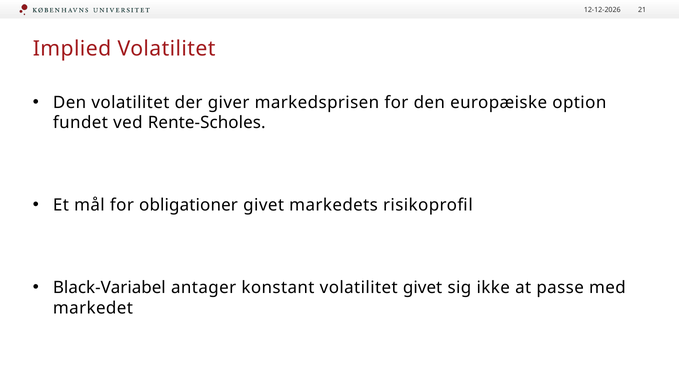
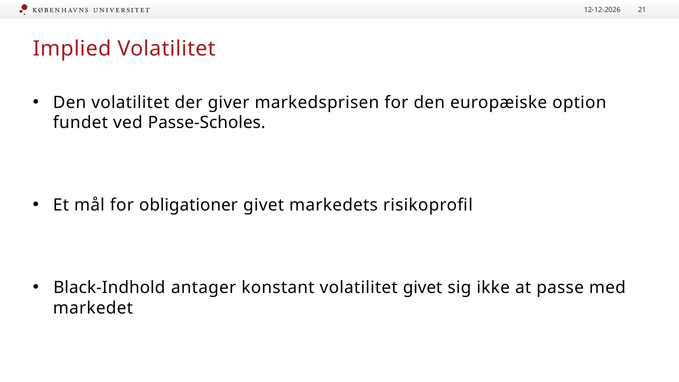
Rente-Scholes: Rente-Scholes -> Passe-Scholes
Black-Variabel: Black-Variabel -> Black-Indhold
